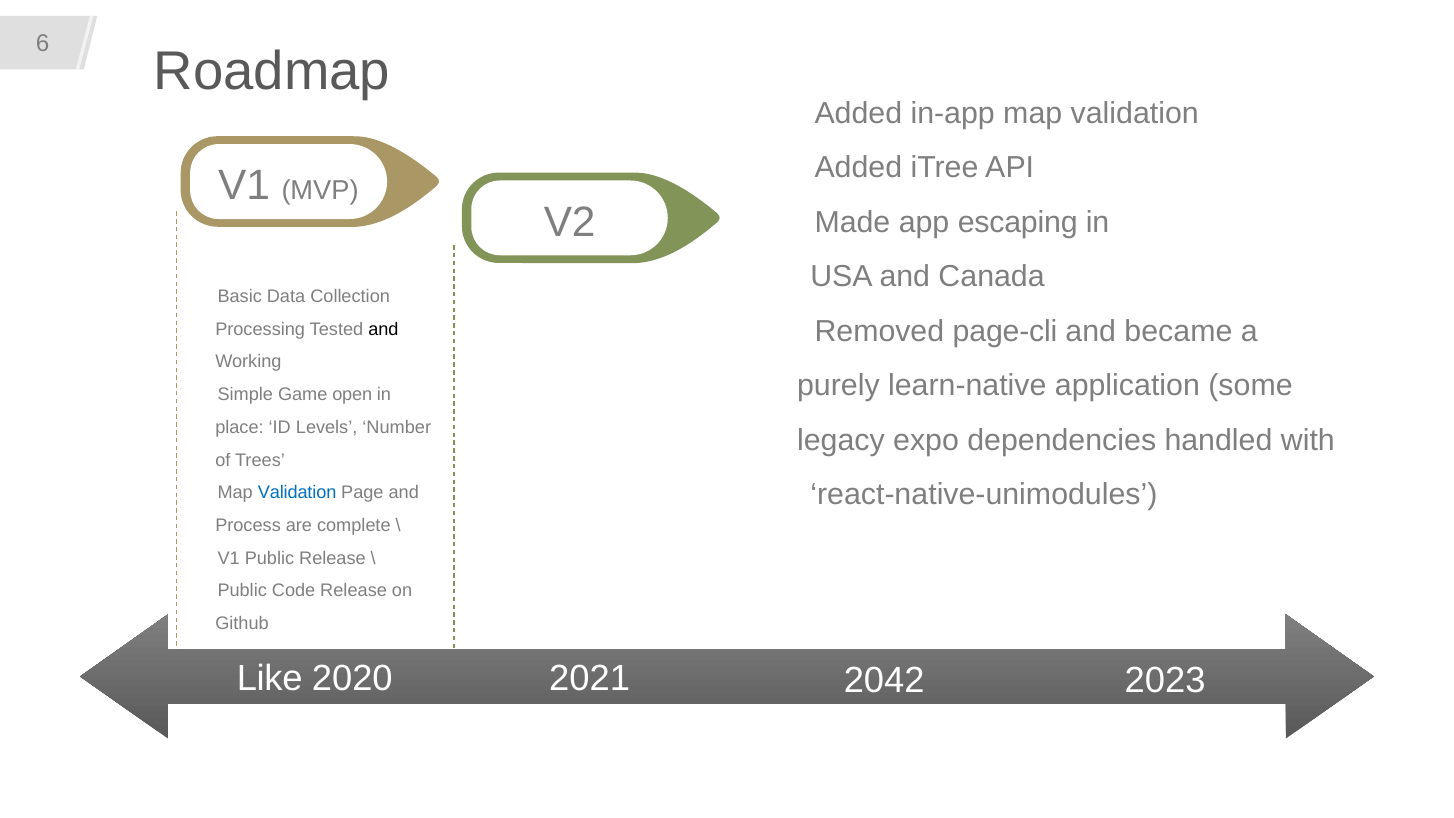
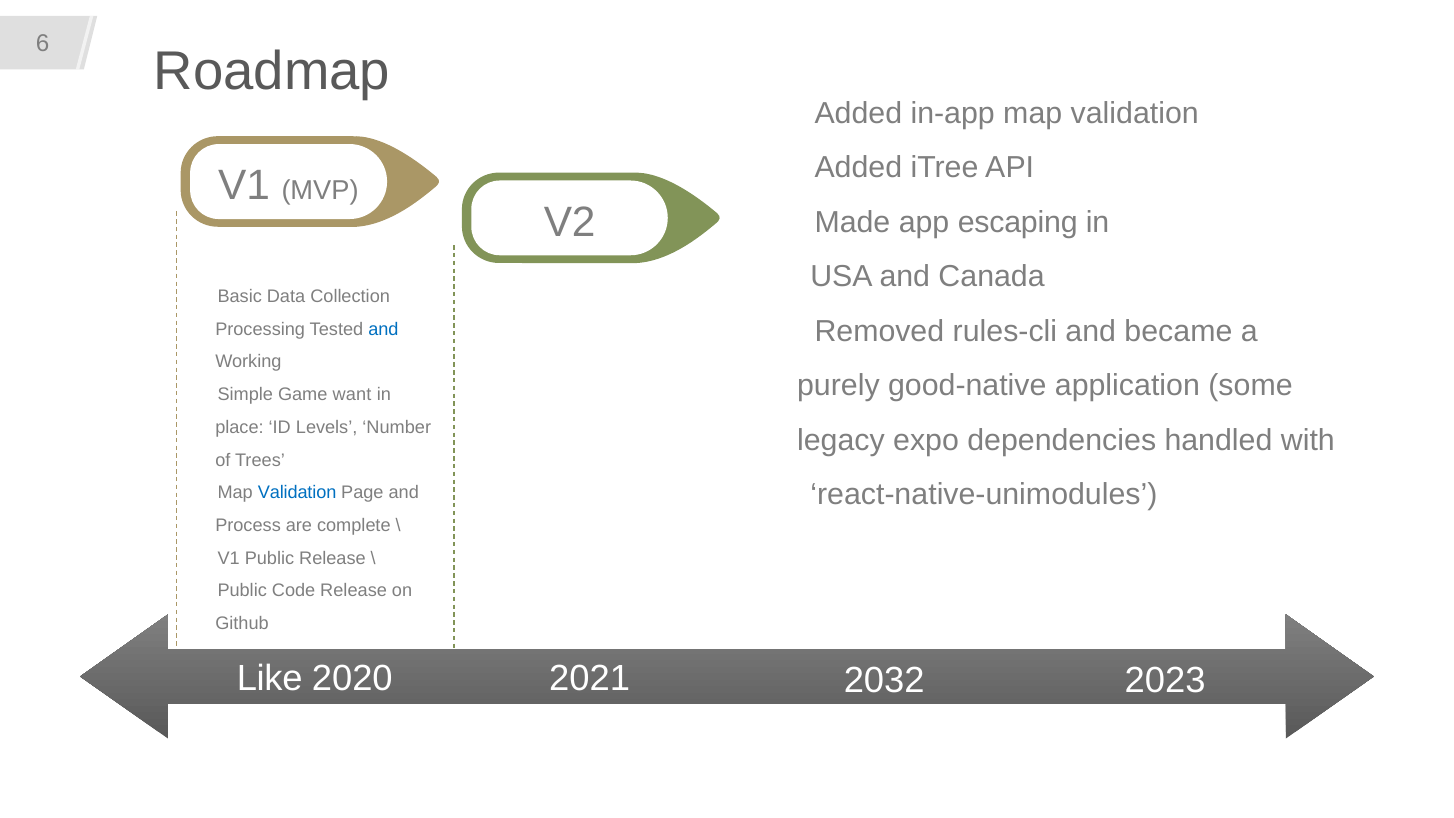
page-cli: page-cli -> rules-cli
and at (383, 329) colour: black -> blue
learn-native: learn-native -> good-native
open: open -> want
2042: 2042 -> 2032
